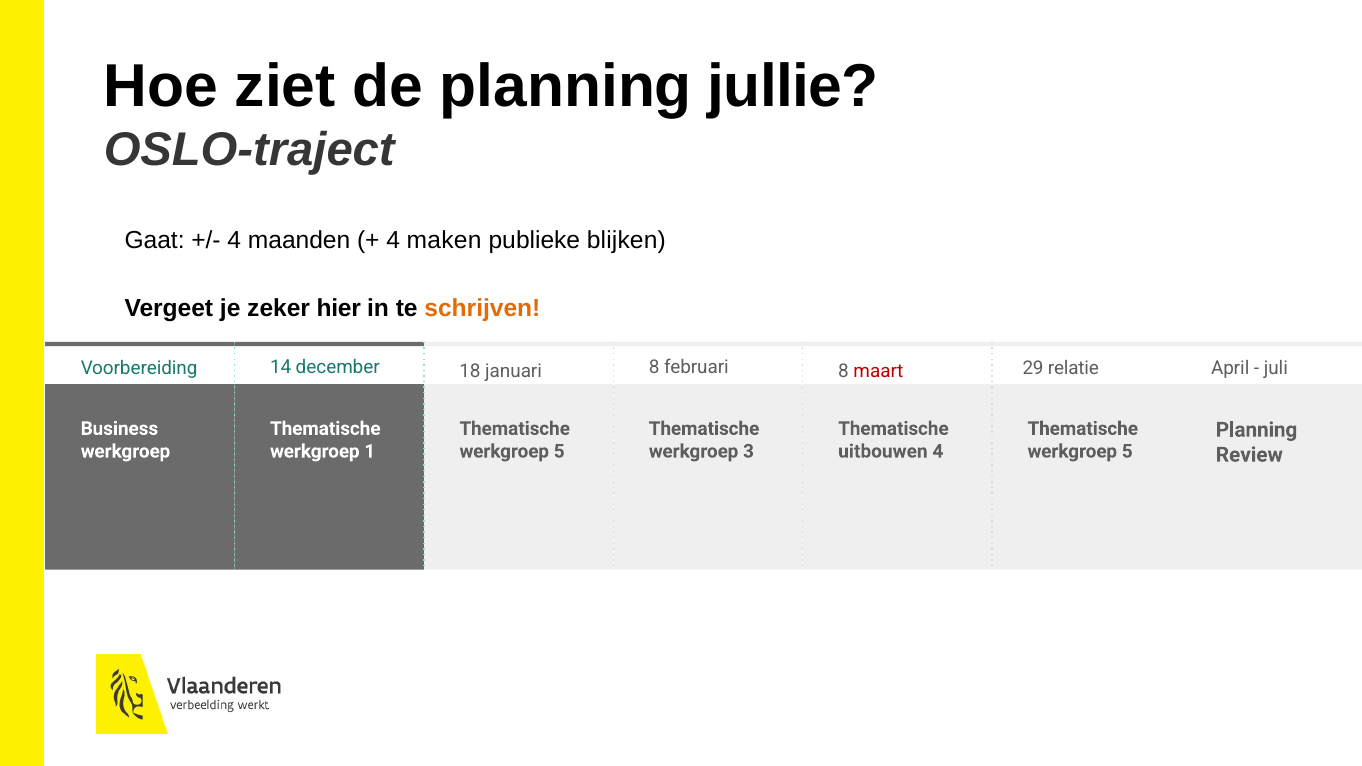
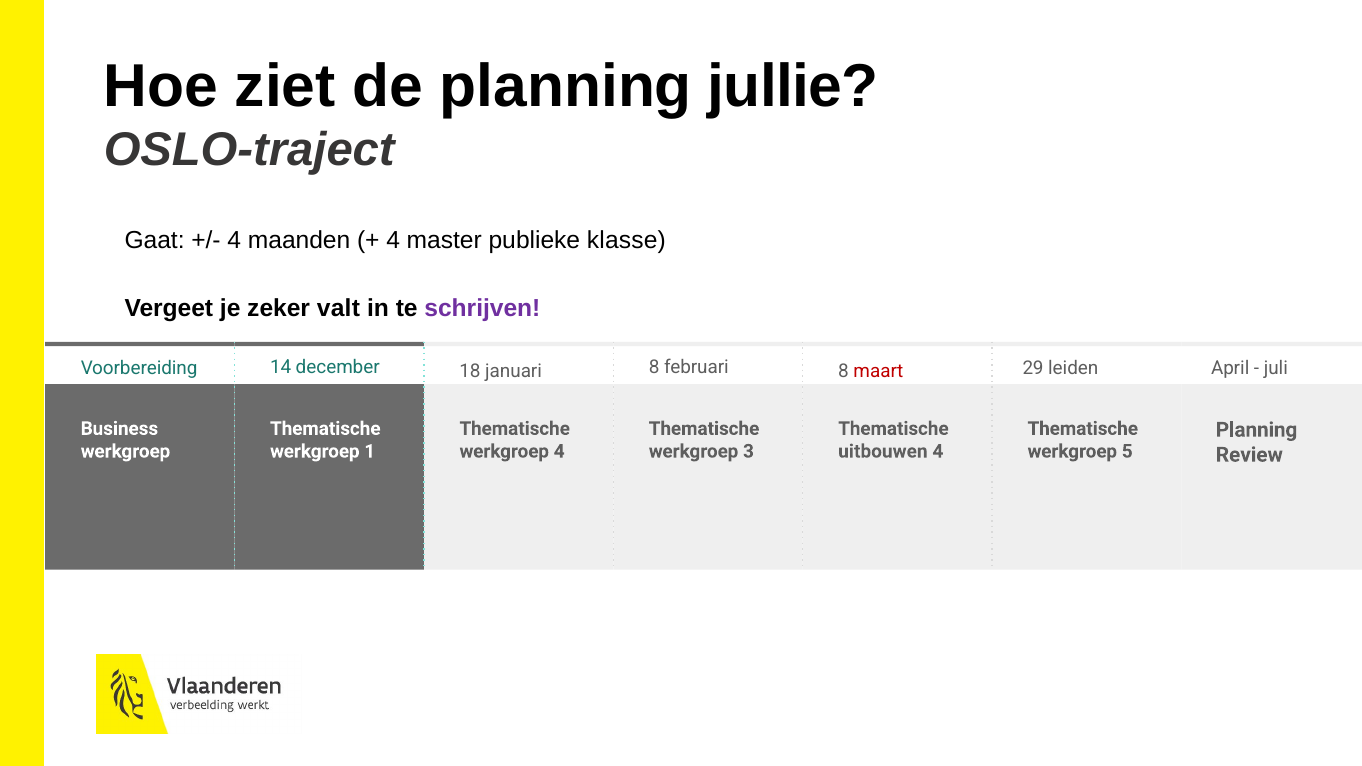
maken: maken -> master
blijken: blijken -> klasse
hier: hier -> valt
schrijven colour: orange -> purple
relatie: relatie -> leiden
5 at (559, 451): 5 -> 4
